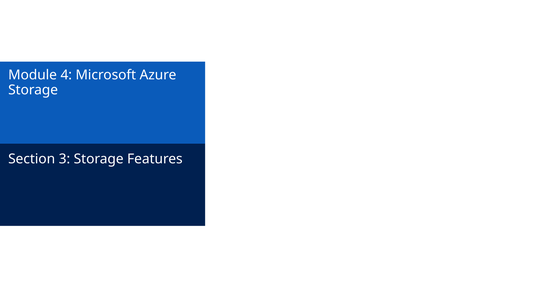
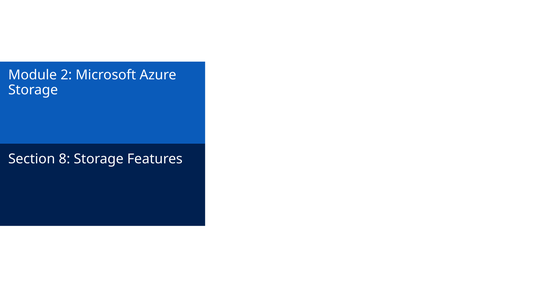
4: 4 -> 2
3: 3 -> 8
